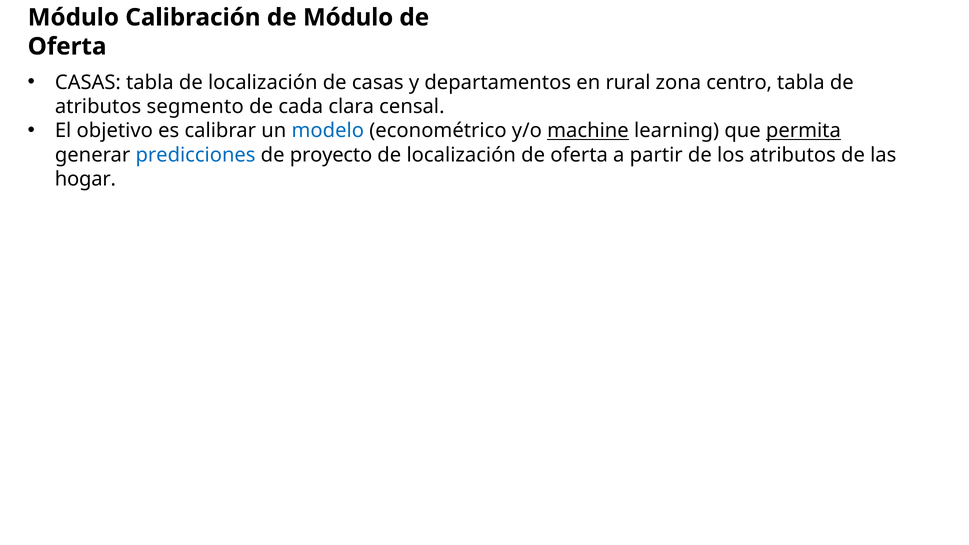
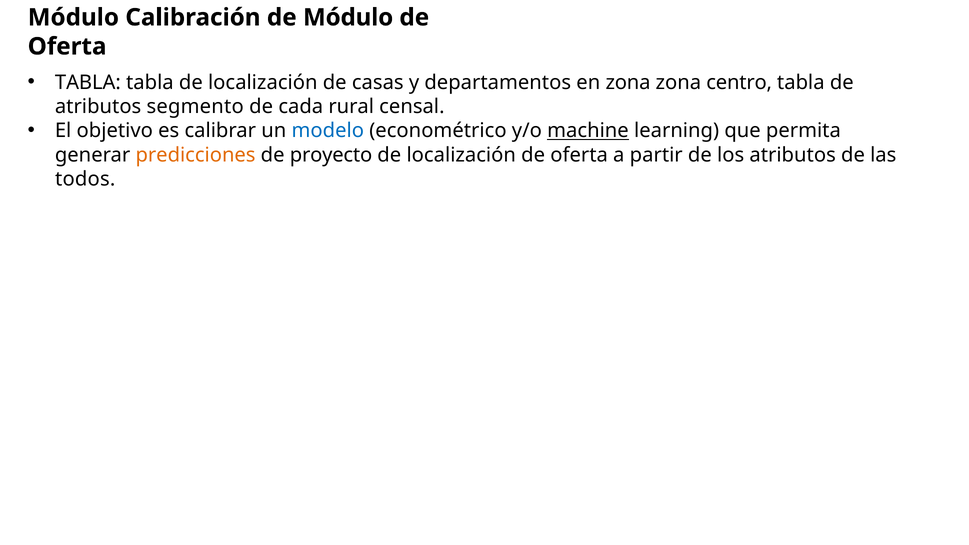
CASAS at (88, 82): CASAS -> TABLA
en rural: rural -> zona
clara: clara -> rural
permita underline: present -> none
predicciones colour: blue -> orange
hogar: hogar -> todos
